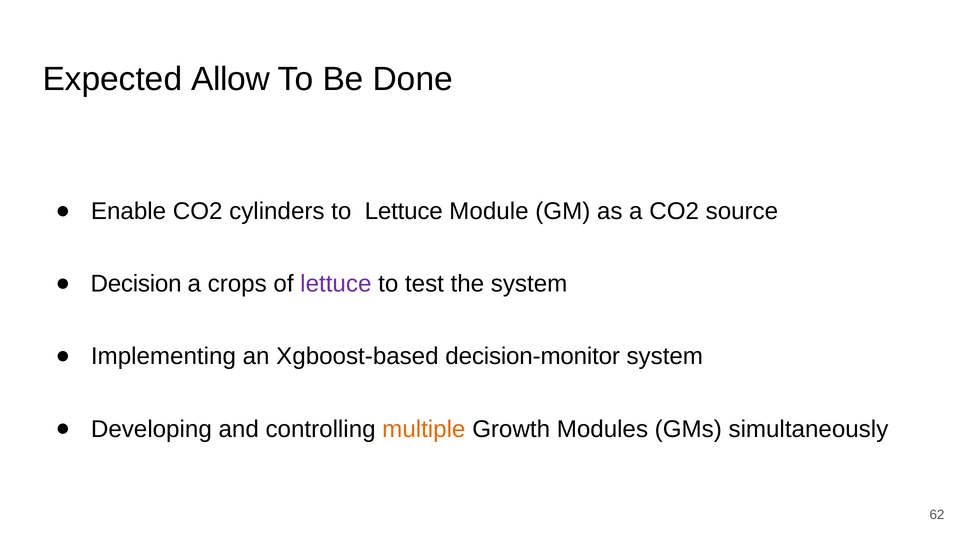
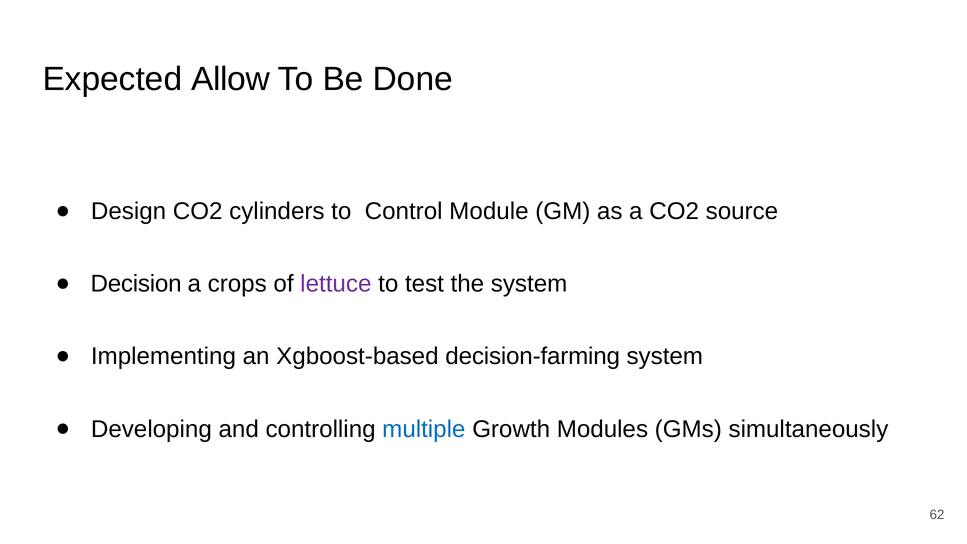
Enable: Enable -> Design
to Lettuce: Lettuce -> Control
decision-monitor: decision-monitor -> decision-farming
multiple colour: orange -> blue
